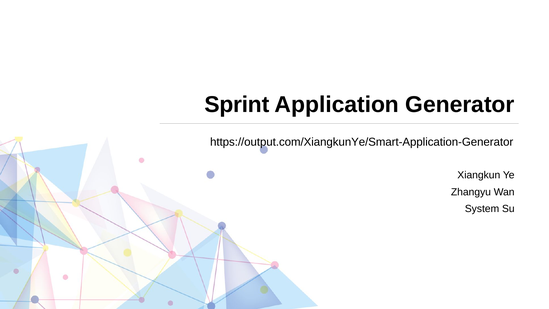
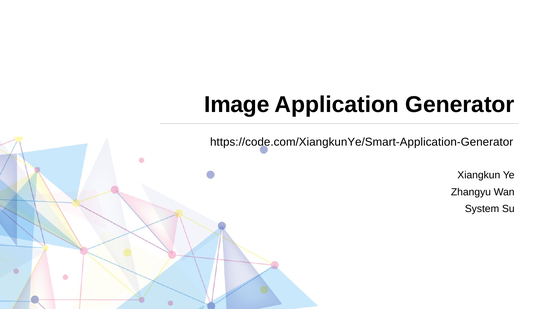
Sprint: Sprint -> Image
https://output.com/XiangkunYe/Smart-Application-Generator: https://output.com/XiangkunYe/Smart-Application-Generator -> https://code.com/XiangkunYe/Smart-Application-Generator
